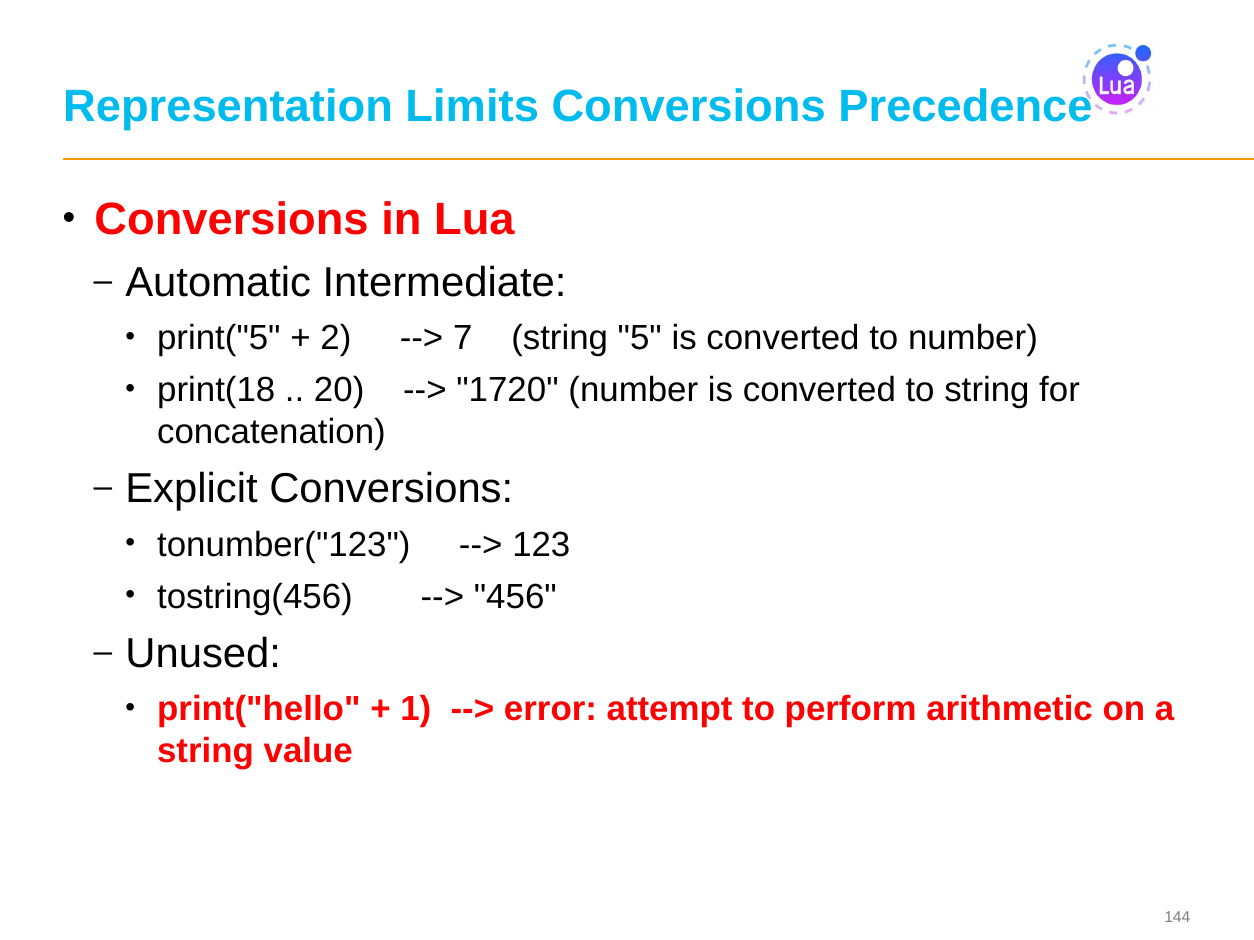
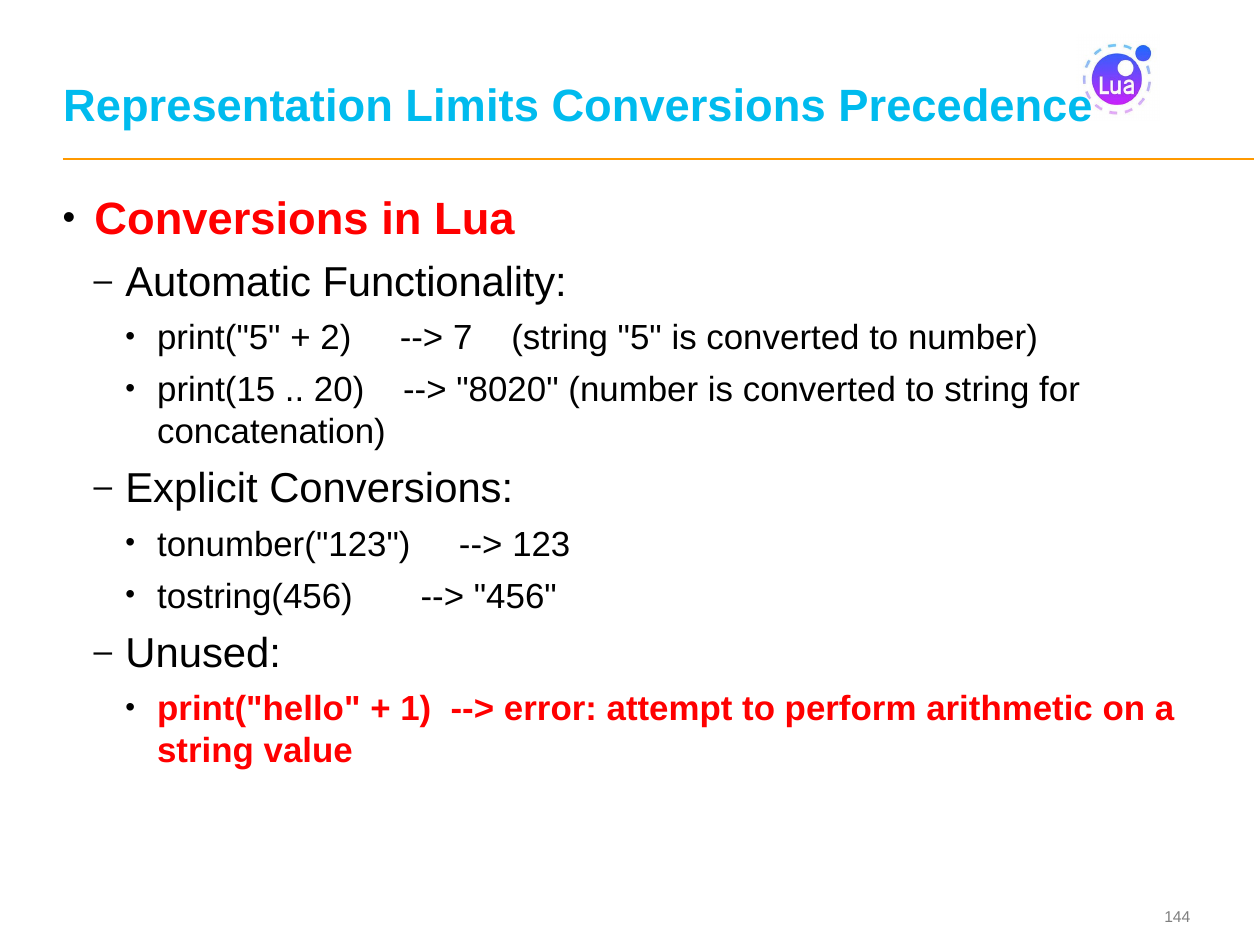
Intermediate: Intermediate -> Functionality
print(18: print(18 -> print(15
1720: 1720 -> 8020
